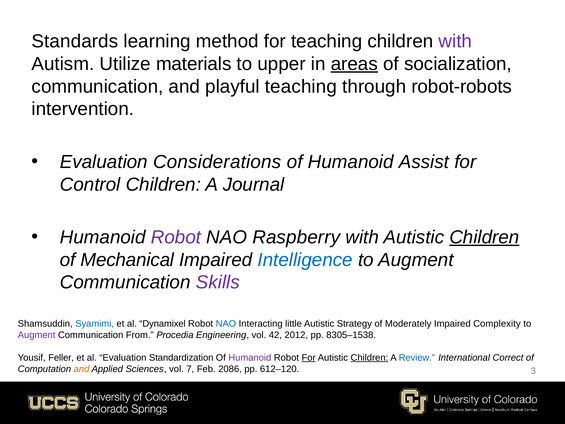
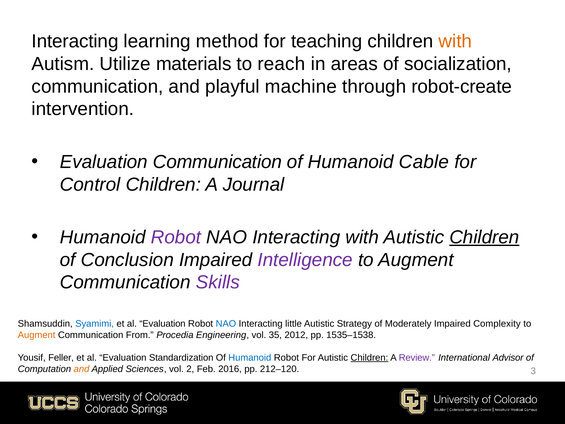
Standards at (75, 41): Standards -> Interacting
with at (455, 41) colour: purple -> orange
upper: upper -> reach
areas underline: present -> none
playful teaching: teaching -> machine
robot-robots: robot-robots -> robot-create
Evaluation Considerations: Considerations -> Communication
Assist: Assist -> Cable
Raspberry at (296, 237): Raspberry -> Interacting
Mechanical: Mechanical -> Conclusion
Intelligence colour: blue -> purple
Dynamixel at (162, 324): Dynamixel -> Evaluation
Augment at (37, 335) colour: purple -> orange
42: 42 -> 35
8305–1538: 8305–1538 -> 1535–1538
Humanoid at (250, 357) colour: purple -> blue
For at (309, 357) underline: present -> none
Review colour: blue -> purple
Correct: Correct -> Advisor
7: 7 -> 2
2086: 2086 -> 2016
612–120: 612–120 -> 212–120
